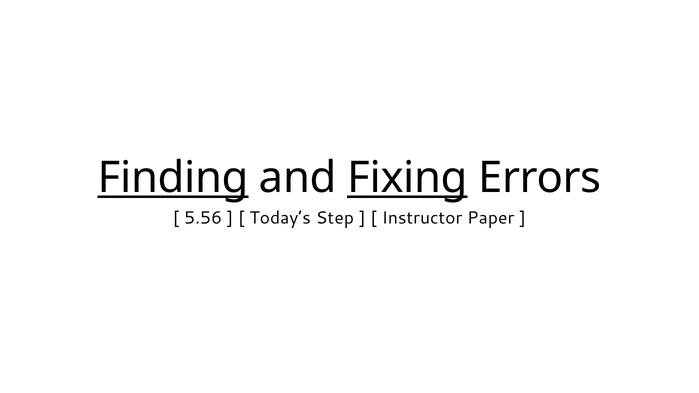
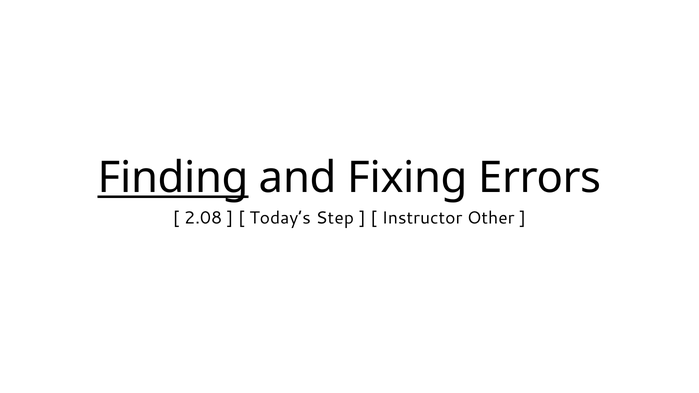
Fixing underline: present -> none
5.56: 5.56 -> 2.08
Paper: Paper -> Other
